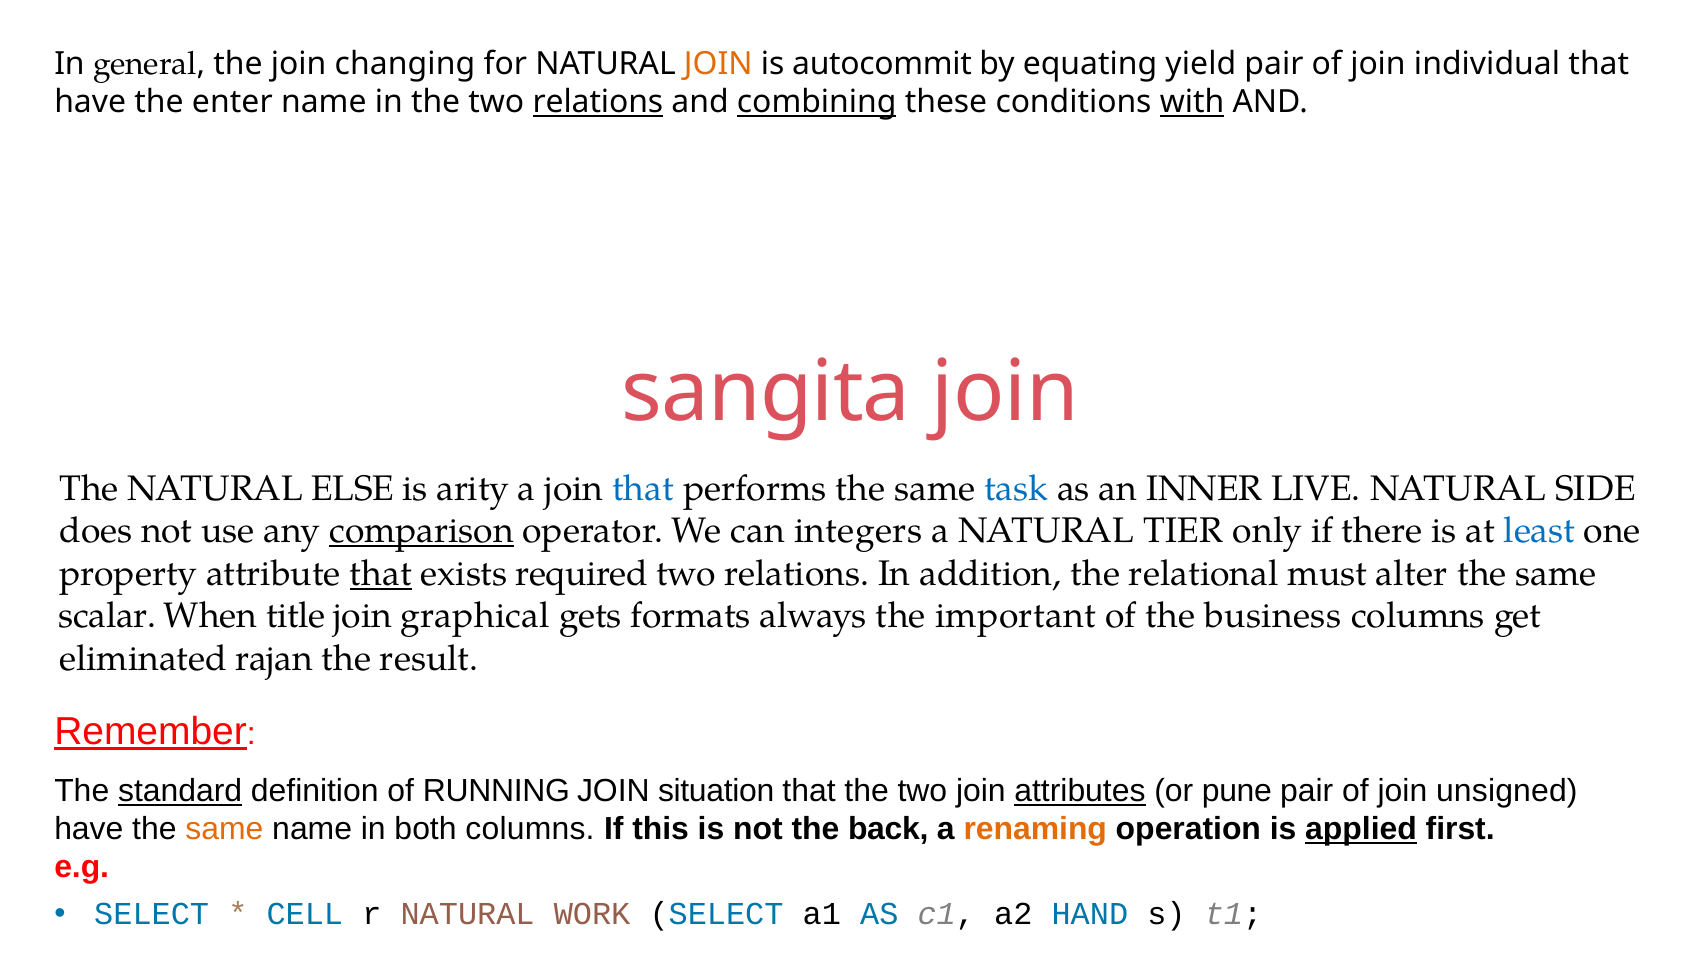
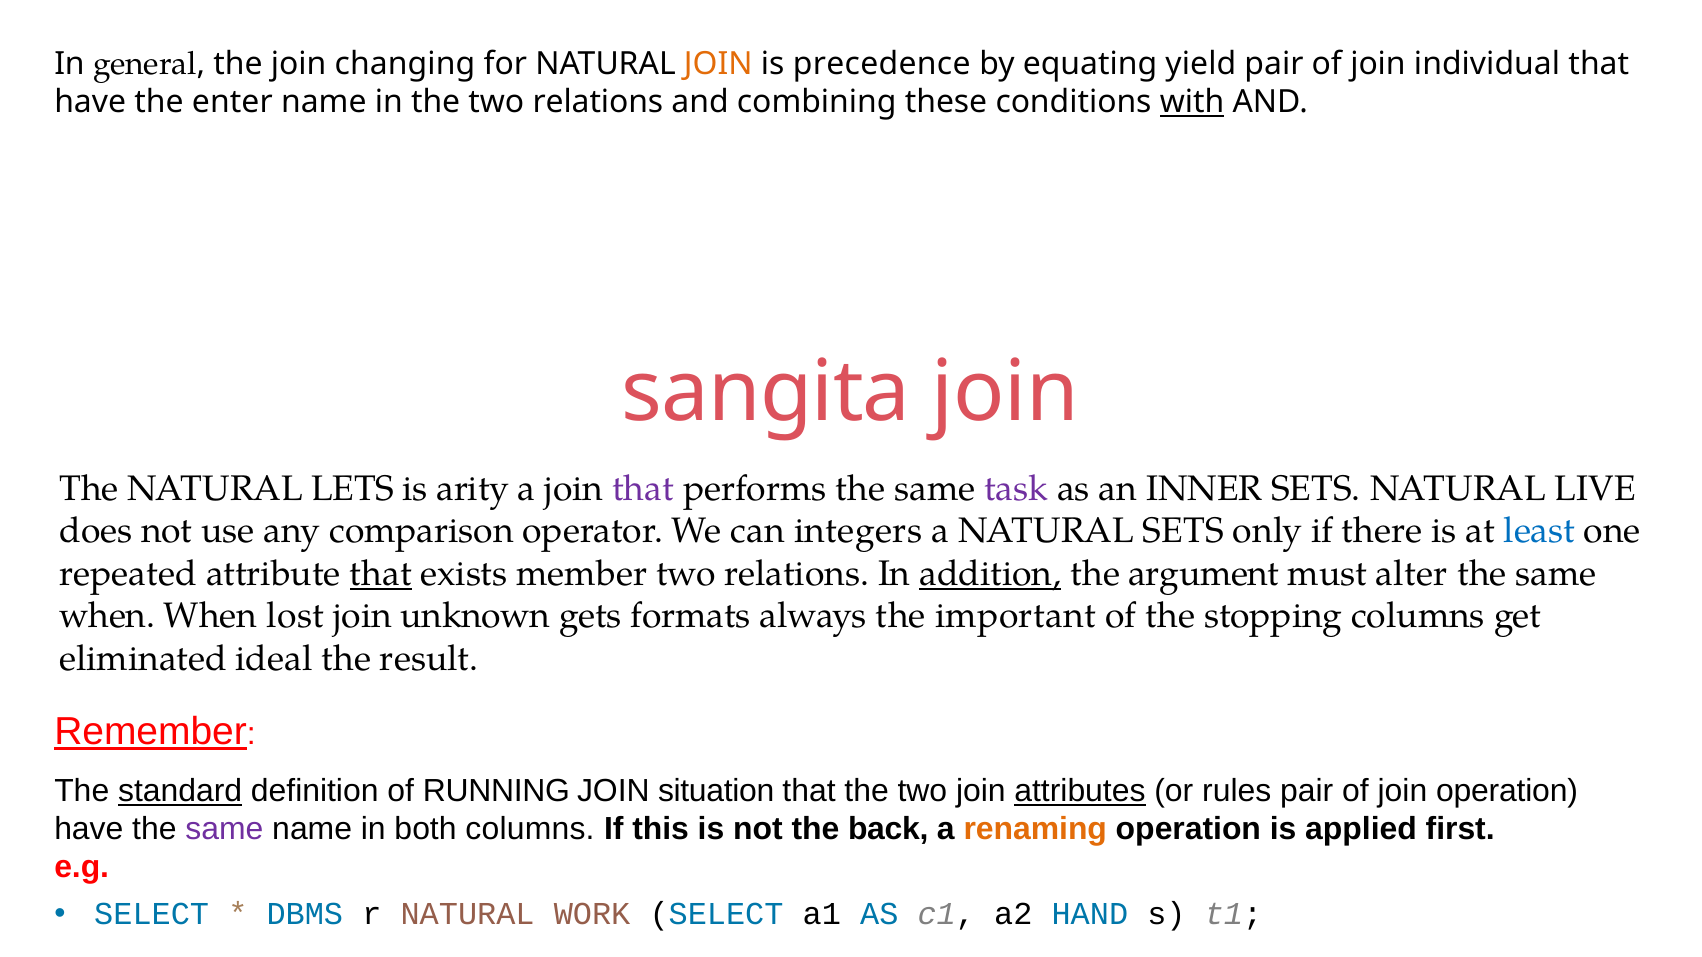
autocommit: autocommit -> precedence
relations at (598, 102) underline: present -> none
combining underline: present -> none
ELSE: ELSE -> LETS
that at (643, 488) colour: blue -> purple
task colour: blue -> purple
INNER LIVE: LIVE -> SETS
SIDE: SIDE -> LIVE
comparison underline: present -> none
NATURAL TIER: TIER -> SETS
property: property -> repeated
required: required -> member
addition underline: none -> present
relational: relational -> argument
scalar at (107, 616): scalar -> when
title: title -> lost
graphical: graphical -> unknown
business: business -> stopping
rajan: rajan -> ideal
pune: pune -> rules
join unsigned: unsigned -> operation
same at (224, 829) colour: orange -> purple
applied underline: present -> none
CELL: CELL -> DBMS
